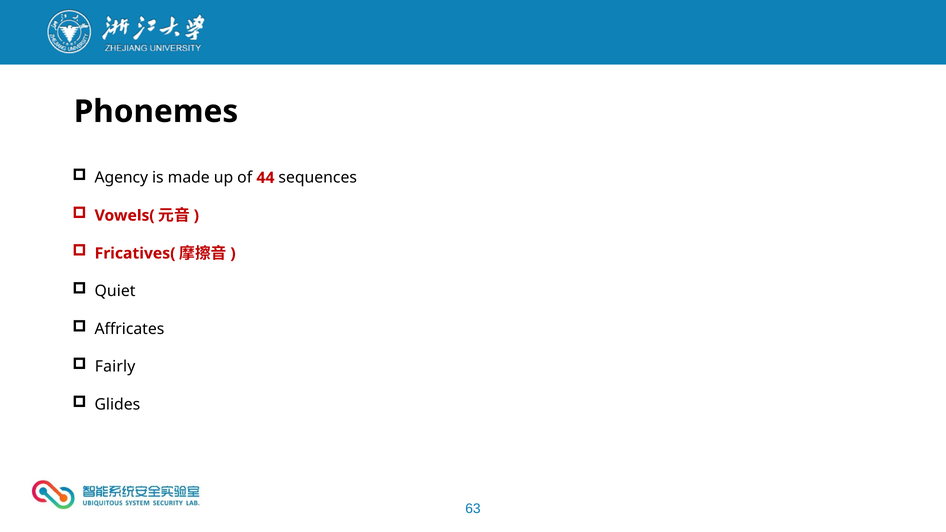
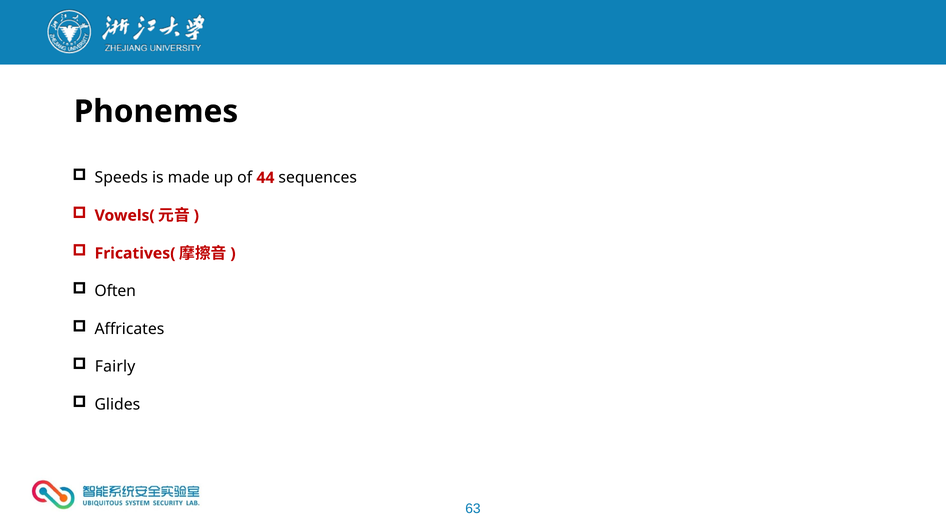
Agency: Agency -> Speeds
Quiet: Quiet -> Often
